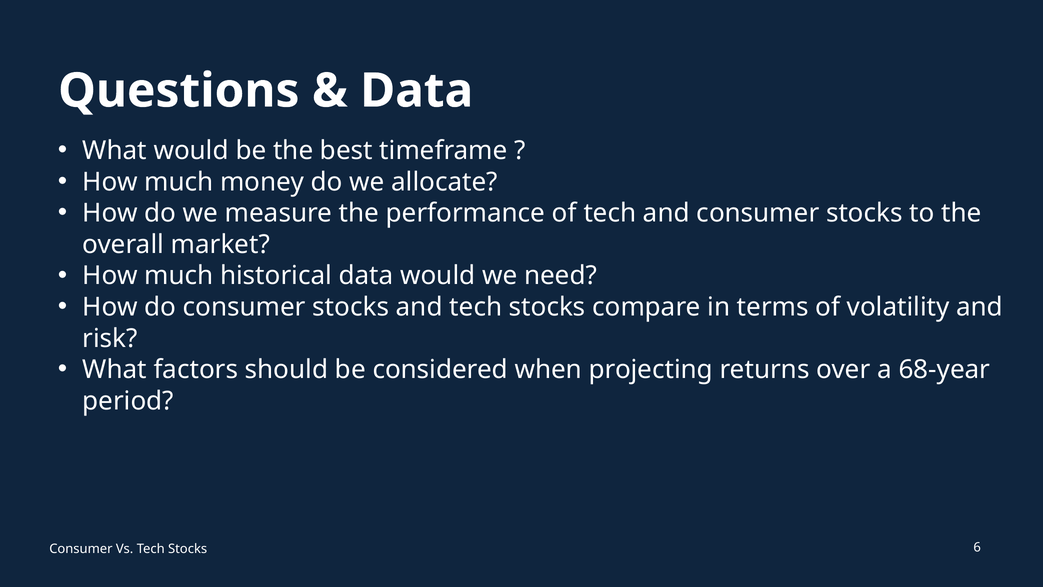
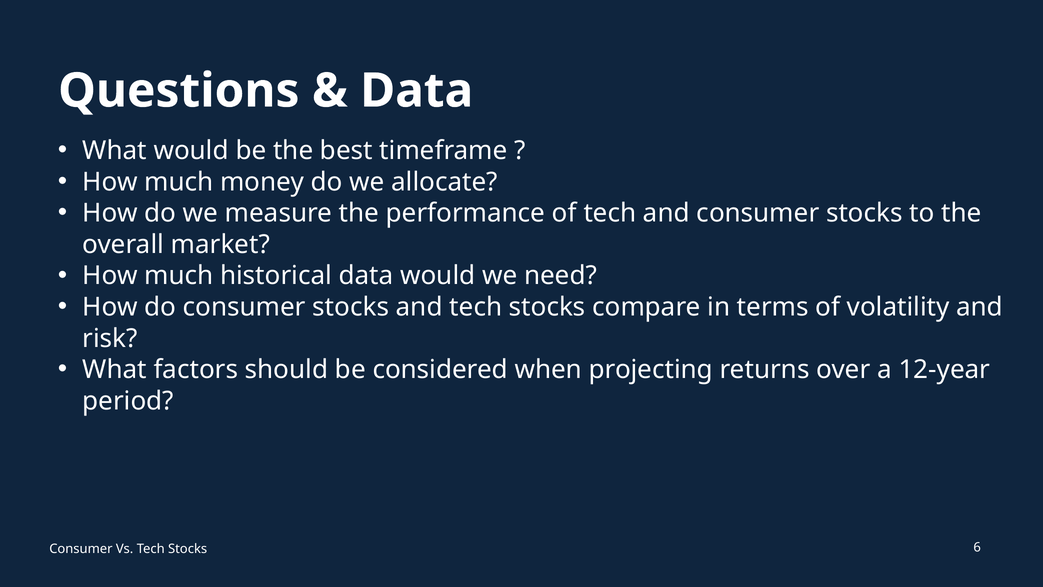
68-year: 68-year -> 12-year
